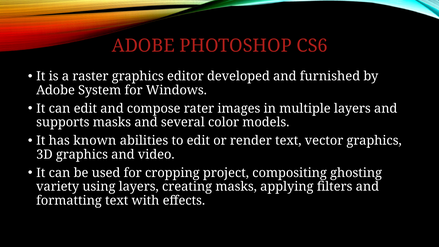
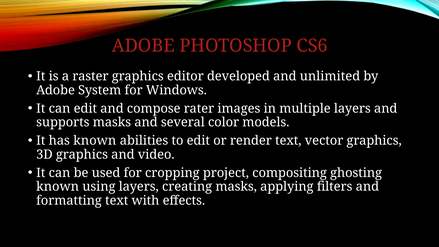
furnished: furnished -> unlimited
variety at (58, 187): variety -> known
